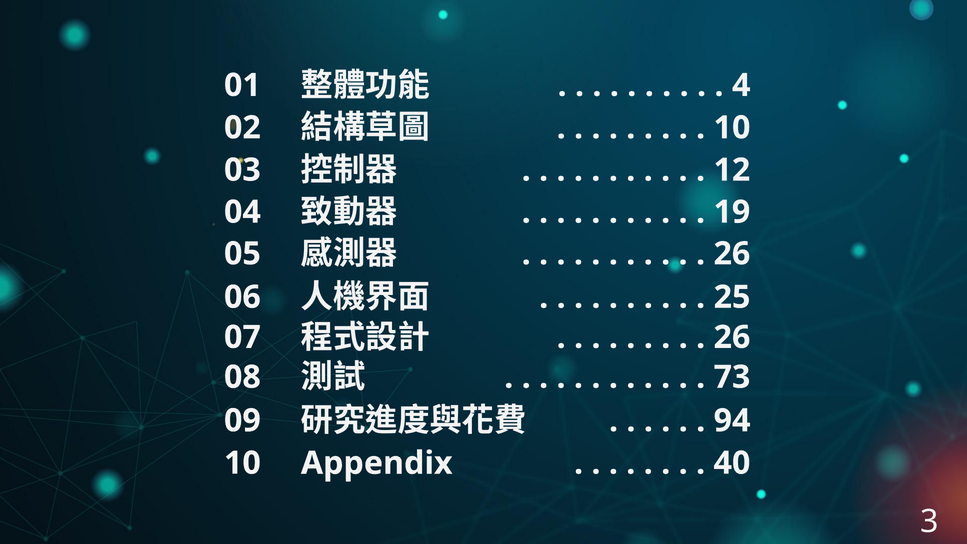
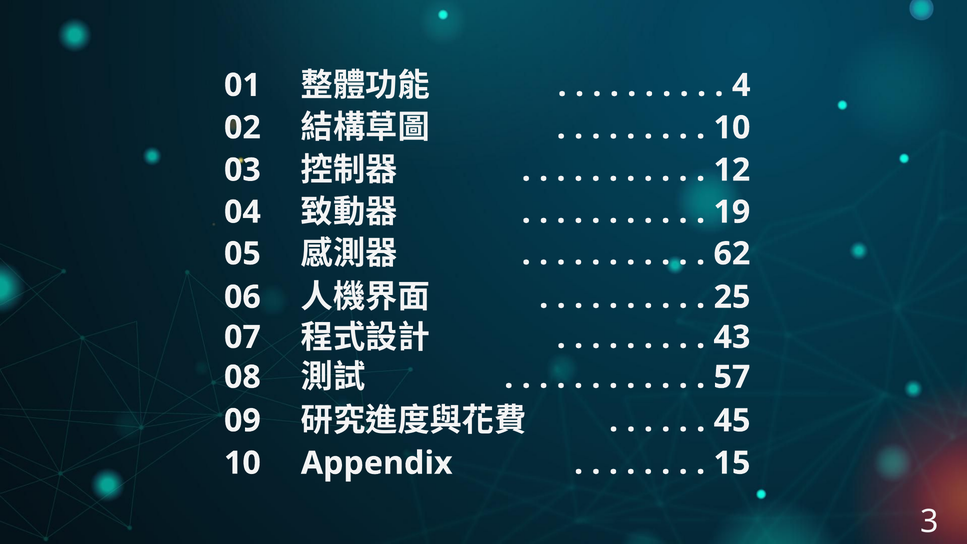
26 at (732, 254): 26 -> 62
26 at (732, 337): 26 -> 43
73: 73 -> 57
94: 94 -> 45
40: 40 -> 15
